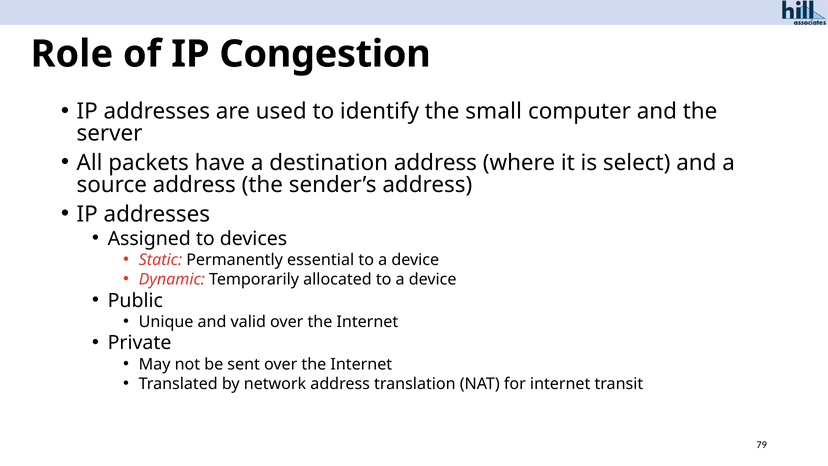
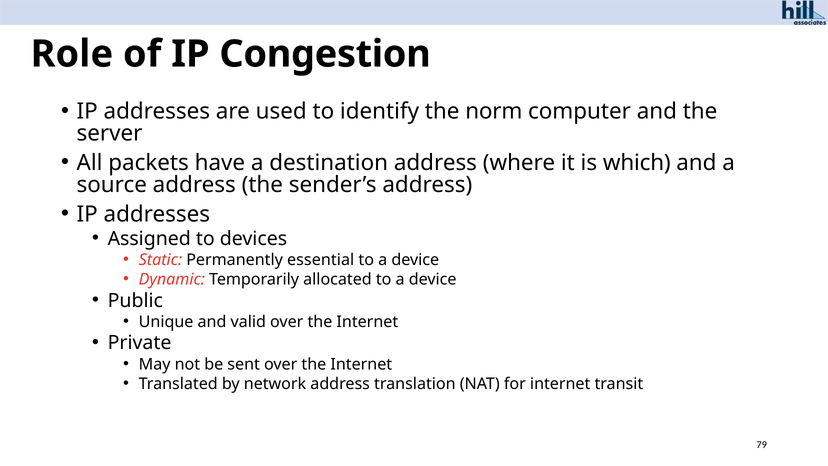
small: small -> norm
select: select -> which
